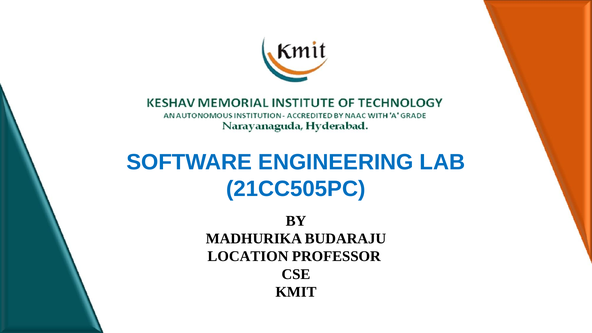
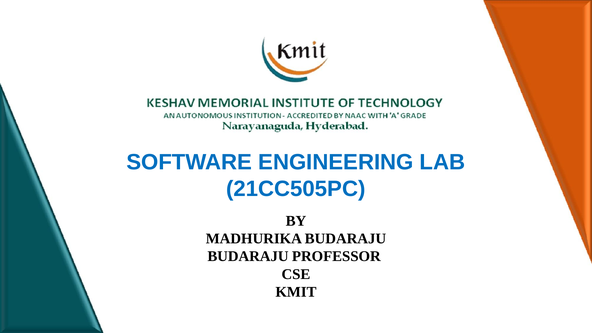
LOCATION at (248, 256): LOCATION -> BUDARAJU
